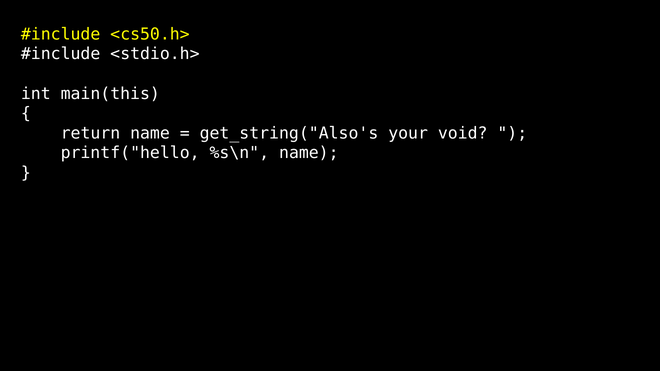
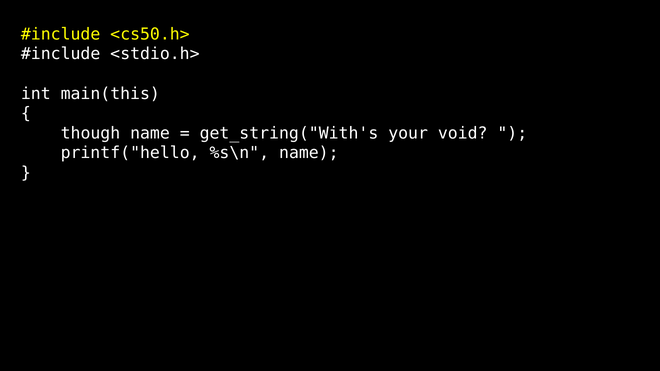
return: return -> though
get_string("Also's: get_string("Also's -> get_string("With's
